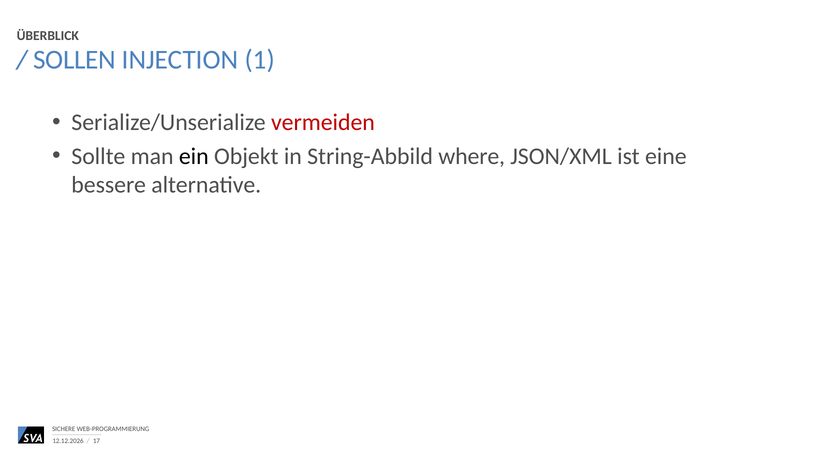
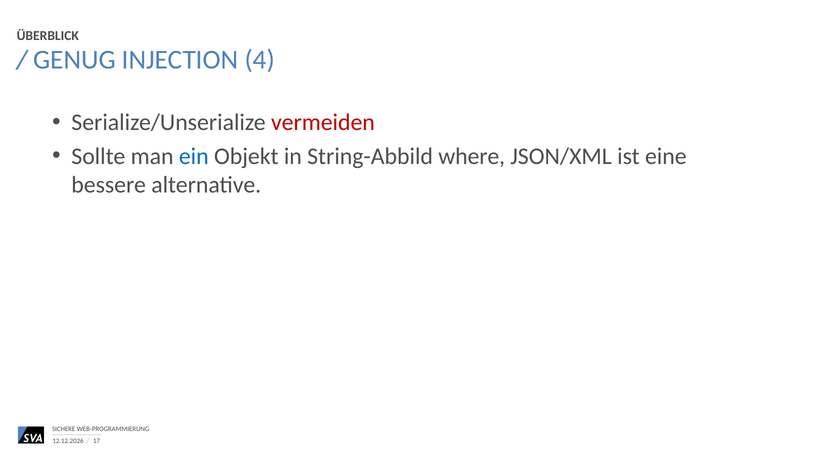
SOLLEN: SOLLEN -> GENUG
1: 1 -> 4
ein colour: black -> blue
